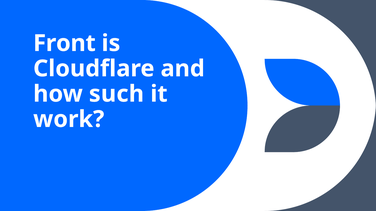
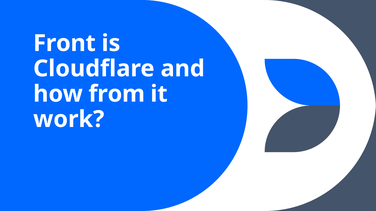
such: such -> from
